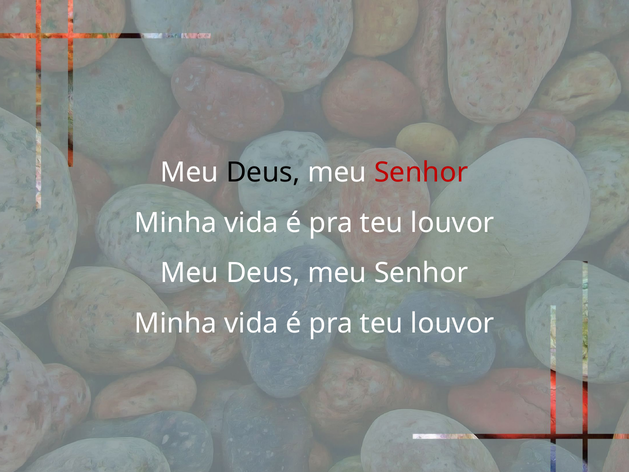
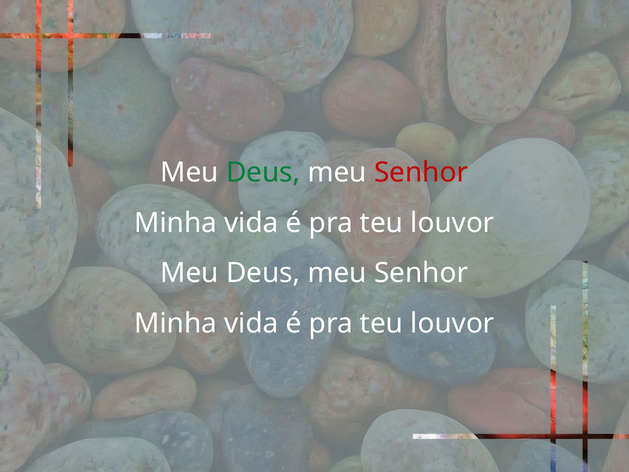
Deus at (263, 172) colour: black -> green
